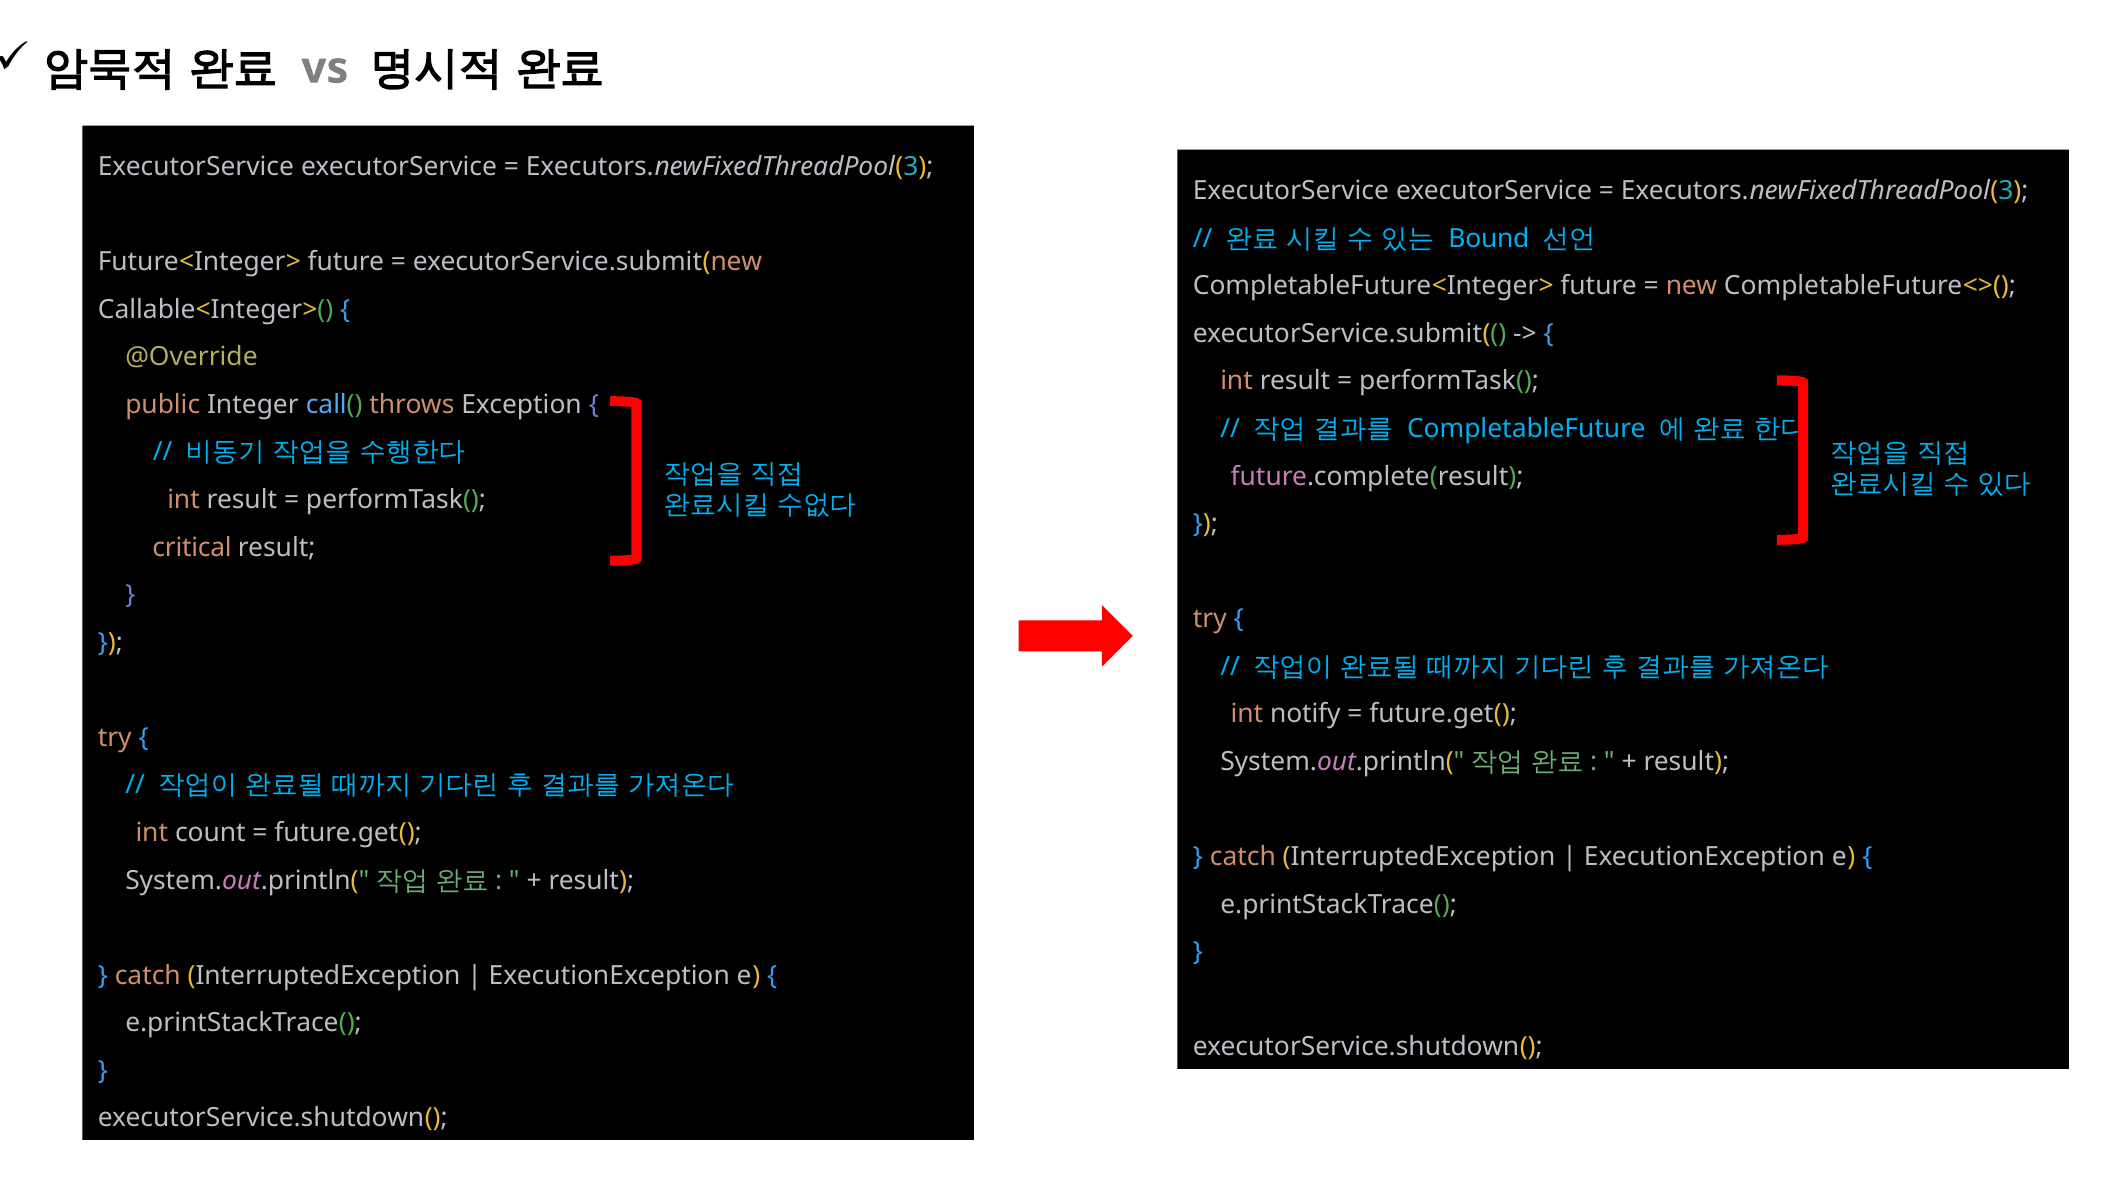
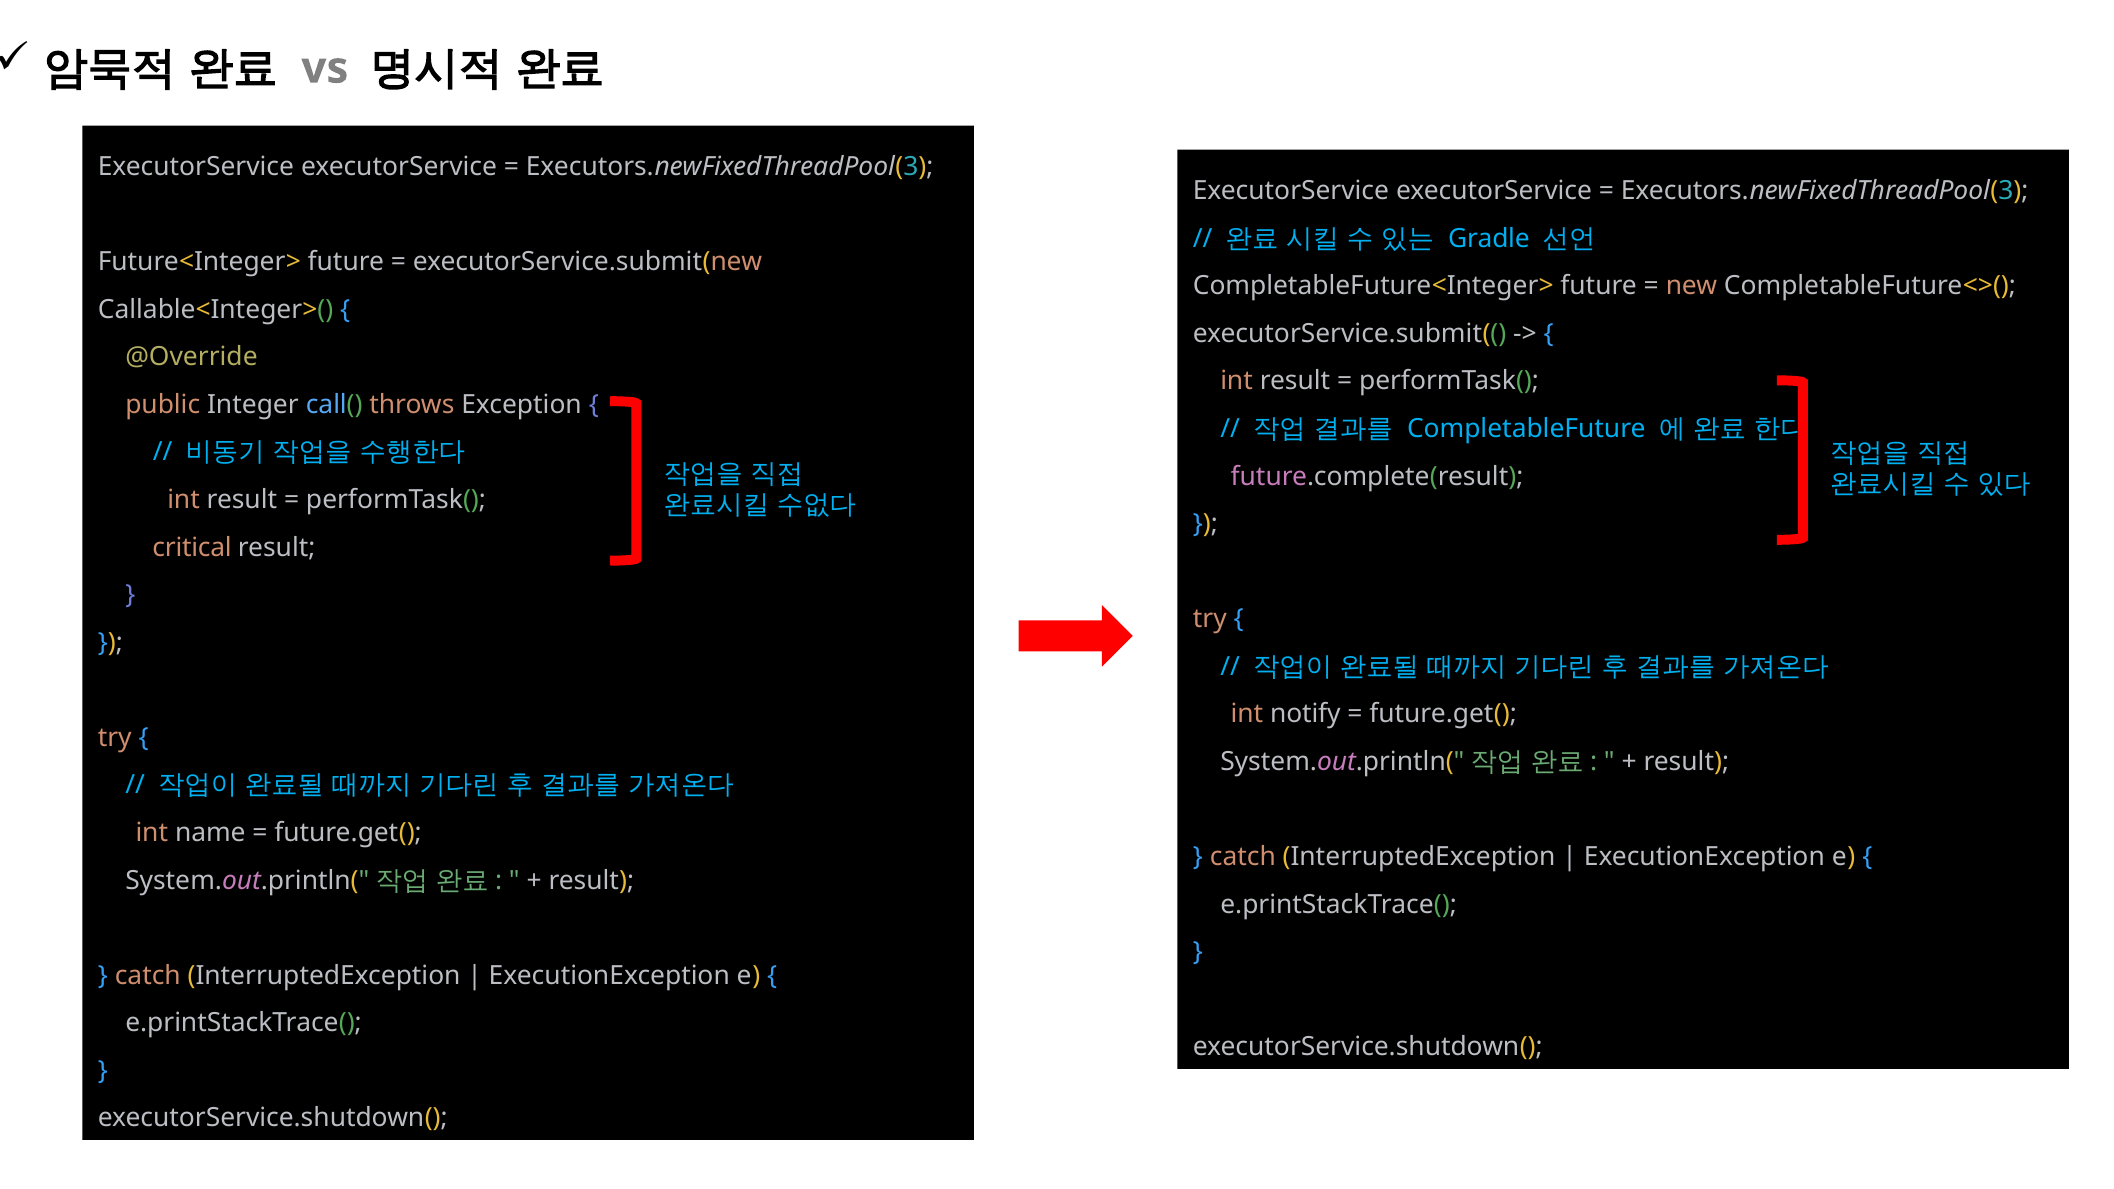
Bound: Bound -> Gradle
count: count -> name
